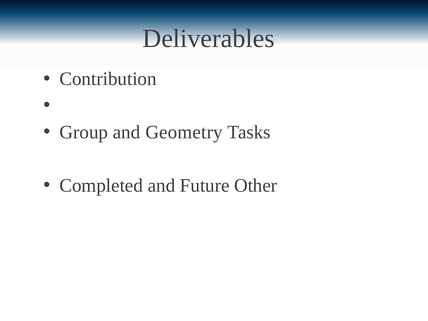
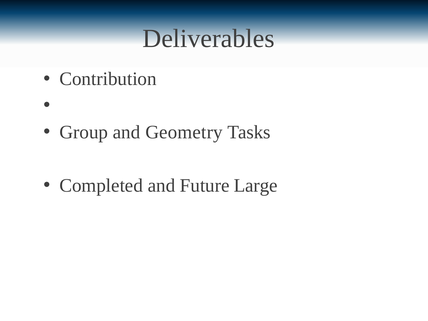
Other: Other -> Large
